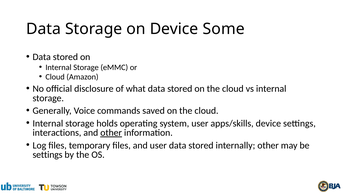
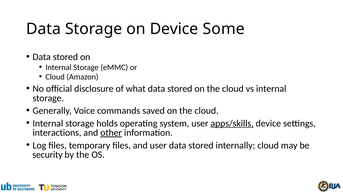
apps/skills underline: none -> present
internally other: other -> cloud
settings at (48, 155): settings -> security
